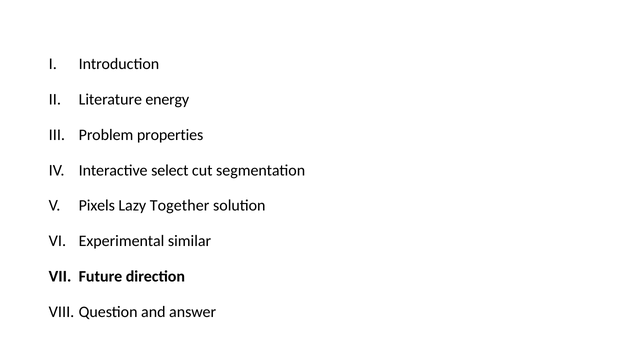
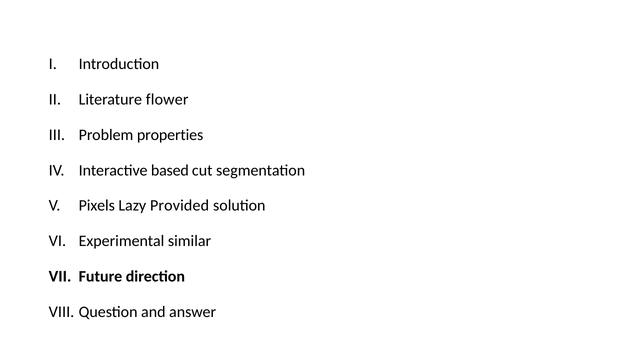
energy: energy -> flower
select: select -> based
Together: Together -> Provided
